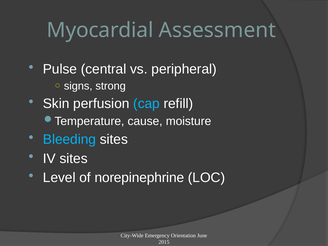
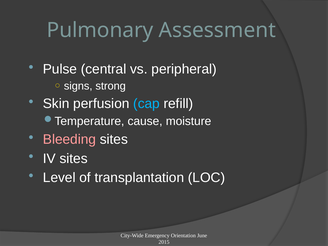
Myocardial: Myocardial -> Pulmonary
Bleeding colour: light blue -> pink
norepinephrine: norepinephrine -> transplantation
